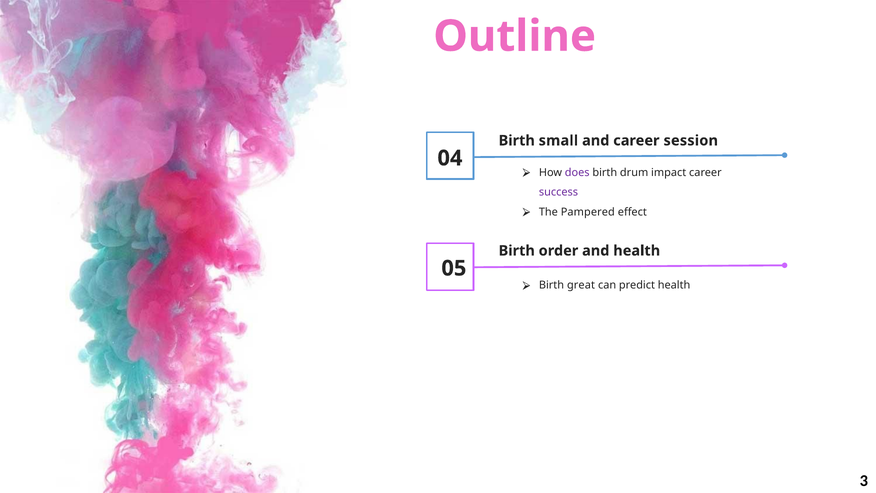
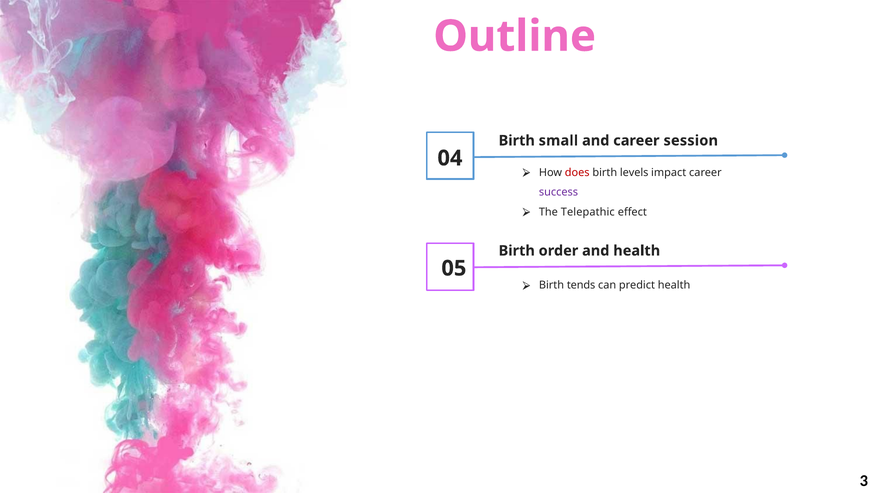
does colour: purple -> red
drum: drum -> levels
Pampered: Pampered -> Telepathic
great: great -> tends
